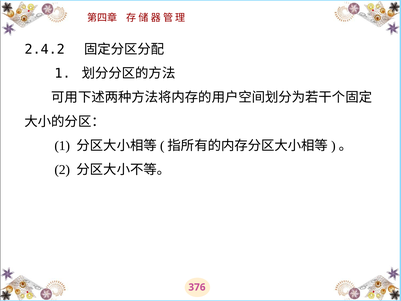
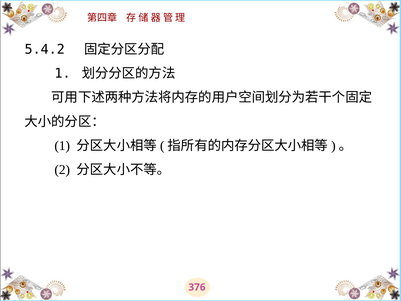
2.4.2: 2.4.2 -> 5.4.2
